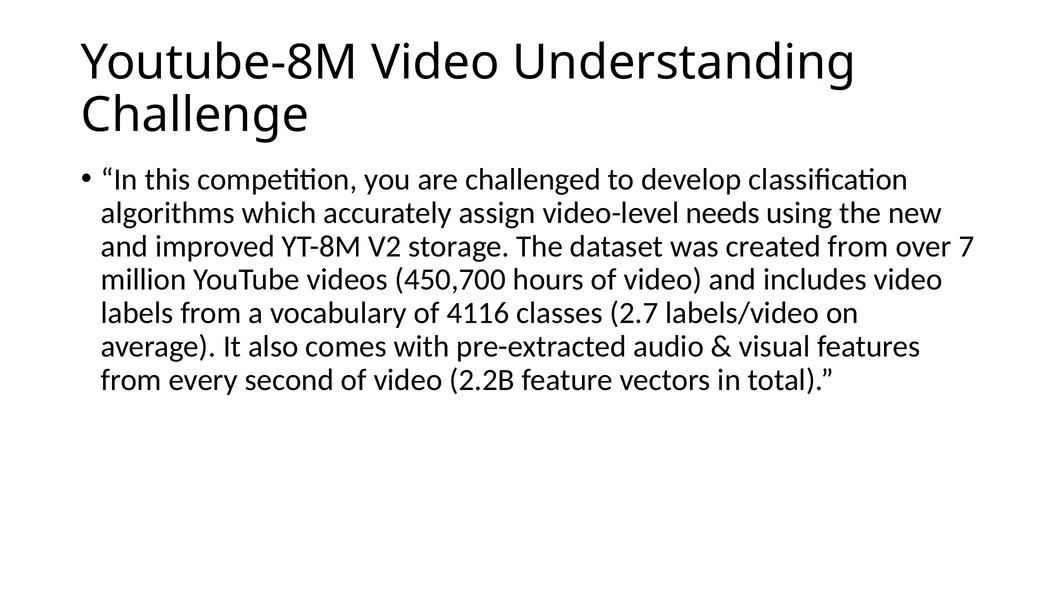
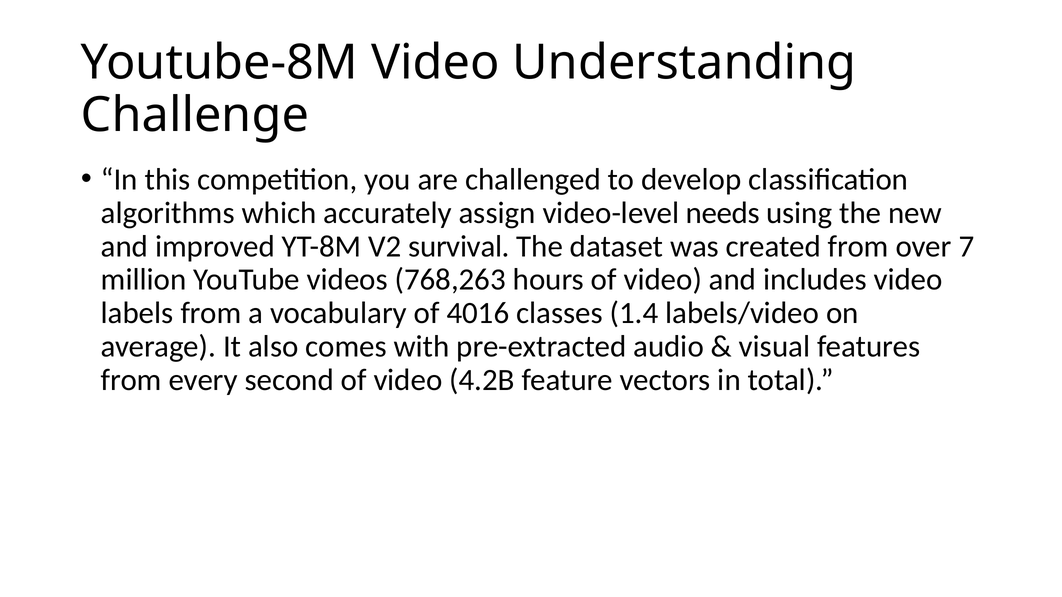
storage: storage -> survival
450,700: 450,700 -> 768,263
4116: 4116 -> 4016
2.7: 2.7 -> 1.4
2.2B: 2.2B -> 4.2B
